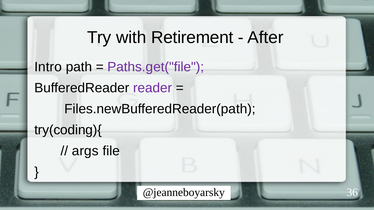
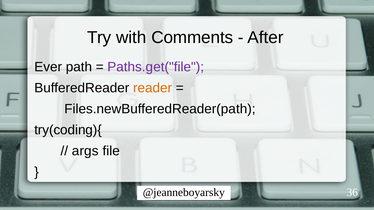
Retirement: Retirement -> Comments
Intro: Intro -> Ever
reader colour: purple -> orange
